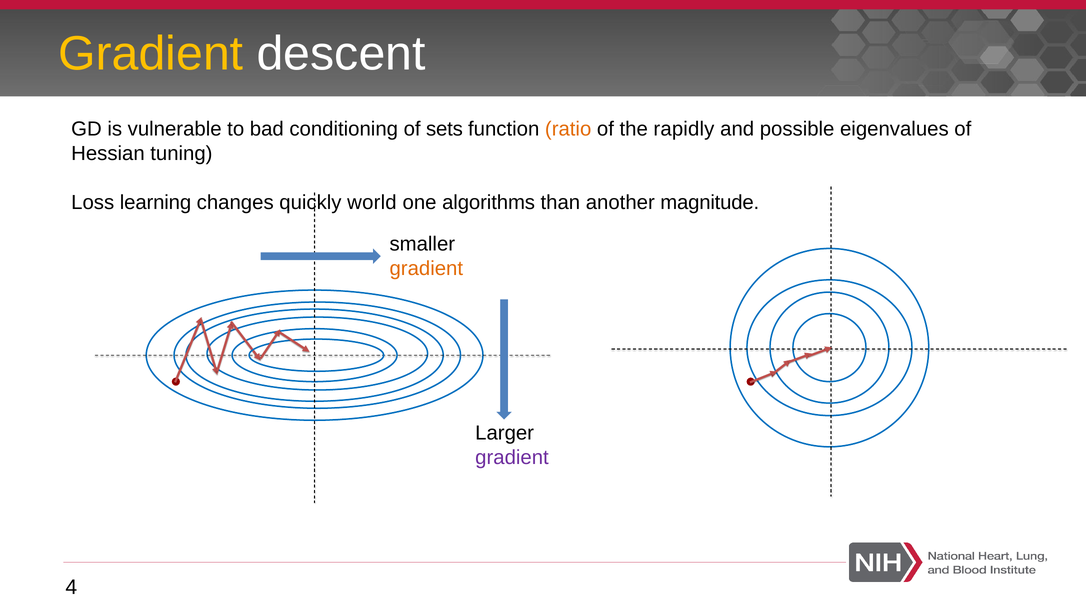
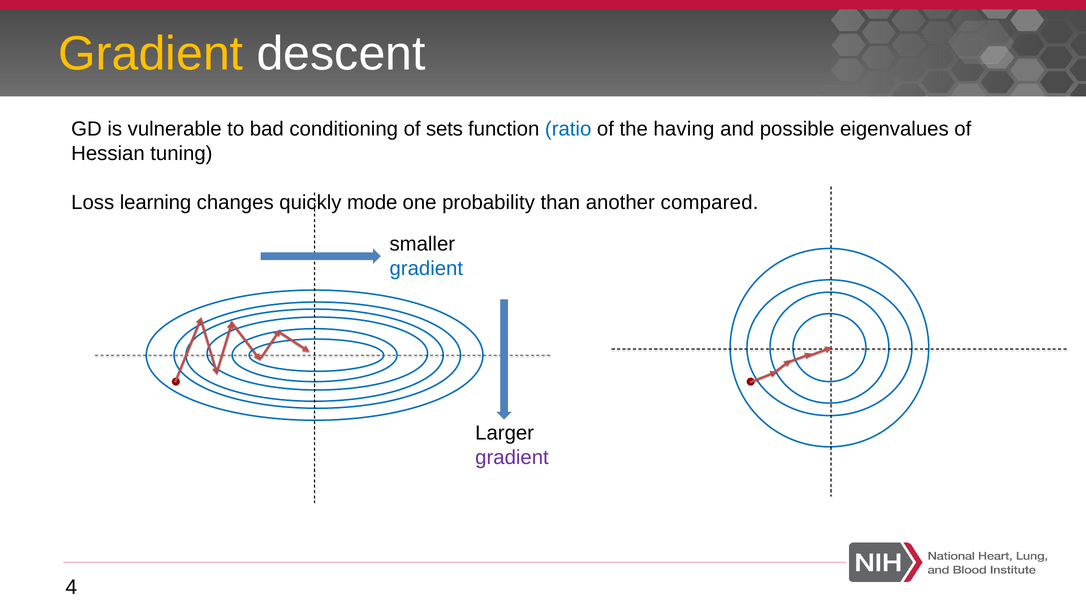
ratio colour: orange -> blue
rapidly: rapidly -> having
world: world -> mode
algorithms: algorithms -> probability
magnitude: magnitude -> compared
gradient at (426, 268) colour: orange -> blue
